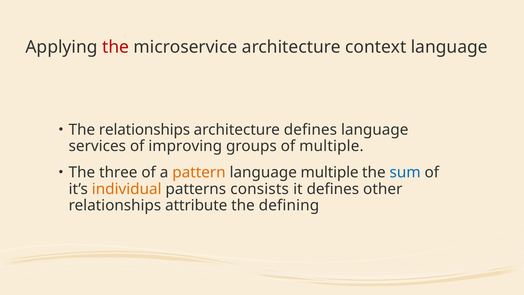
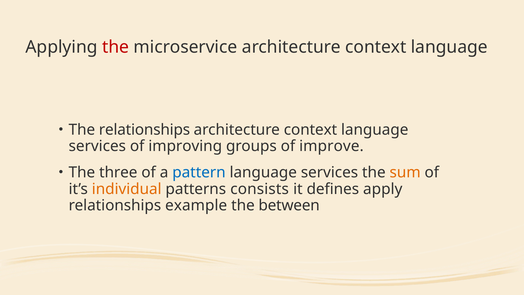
defines at (310, 130): defines -> context
of multiple: multiple -> improve
pattern colour: orange -> blue
multiple at (330, 172): multiple -> services
sum colour: blue -> orange
other: other -> apply
attribute: attribute -> example
defining: defining -> between
